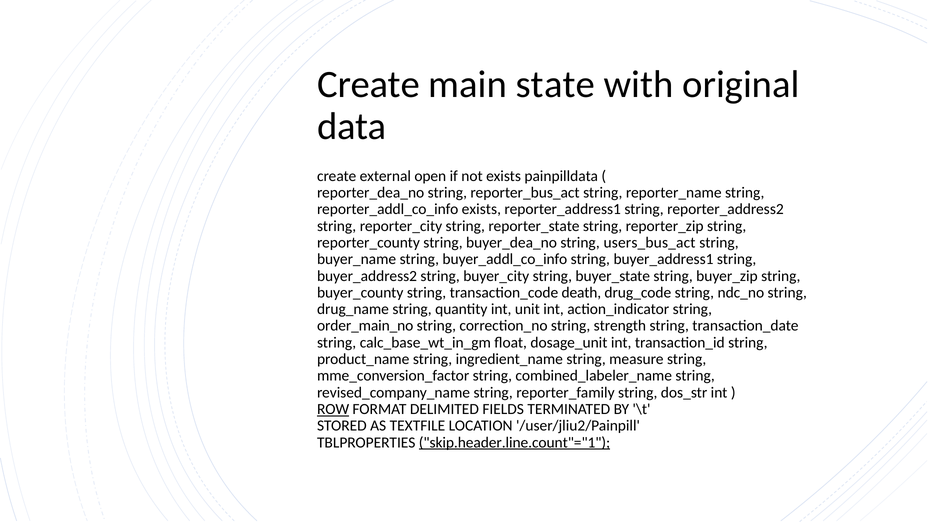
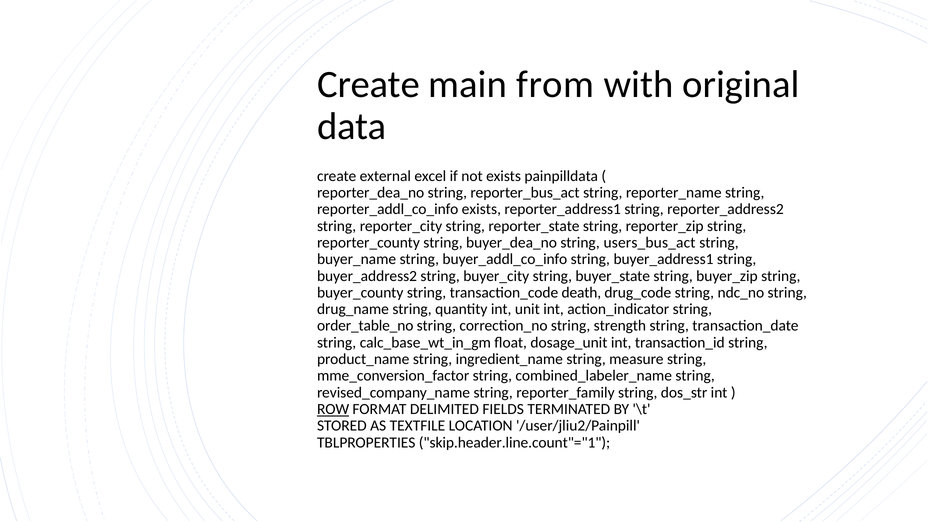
state: state -> from
open: open -> excel
order_main_no: order_main_no -> order_table_no
skip.header.line.count"="1 underline: present -> none
